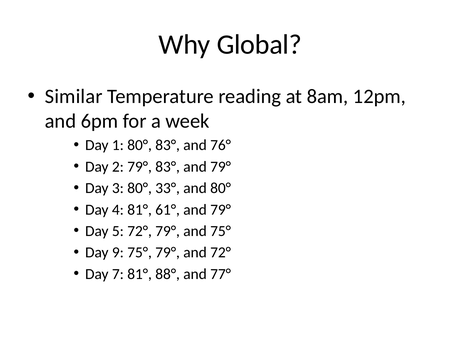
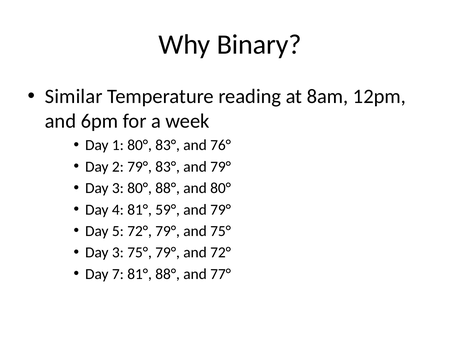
Global: Global -> Binary
80° 33°: 33° -> 88°
61°: 61° -> 59°
9 at (118, 253): 9 -> 3
